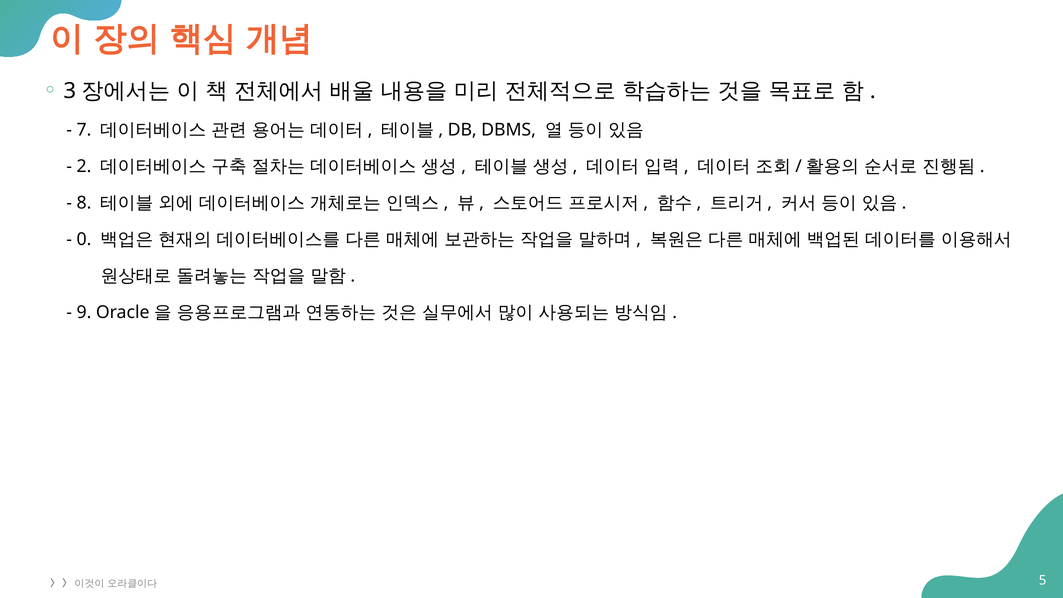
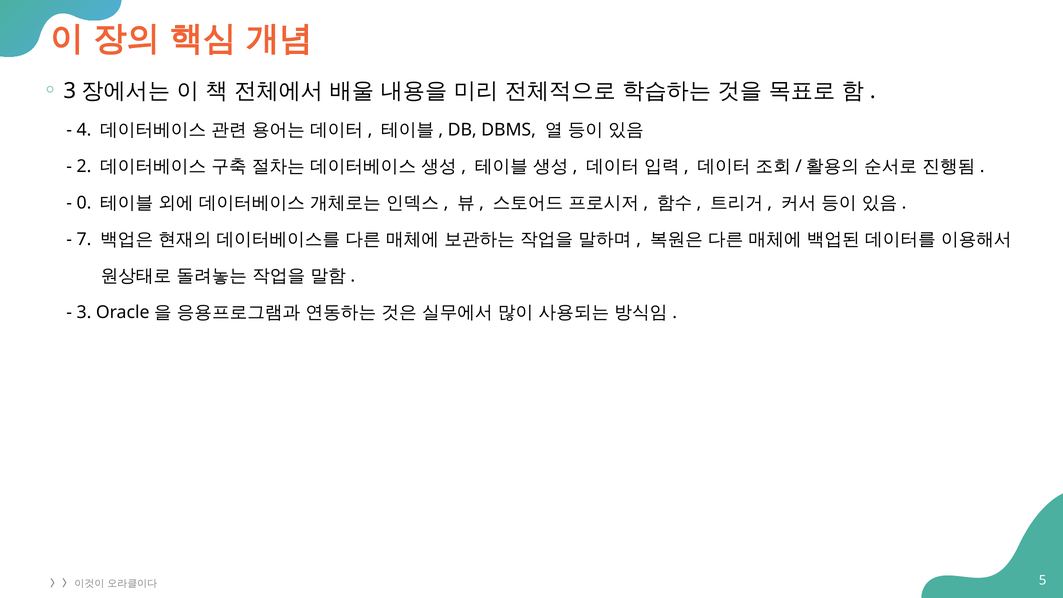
7: 7 -> 4
8: 8 -> 0
0: 0 -> 7
9: 9 -> 3
